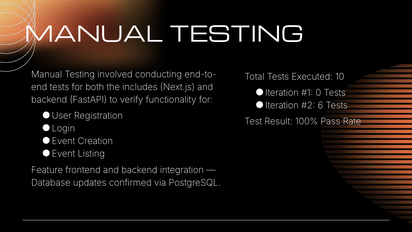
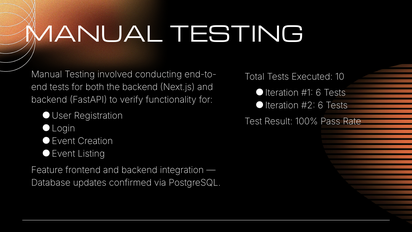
the includes: includes -> backend
0 at (318, 93): 0 -> 6
